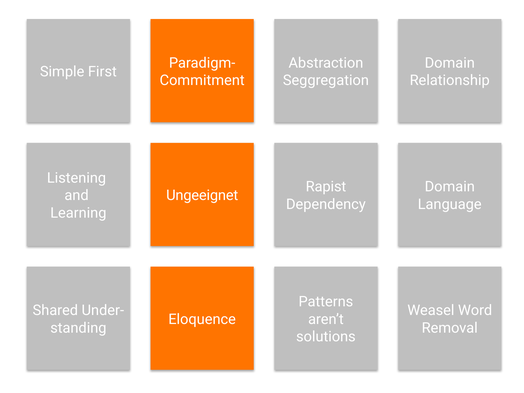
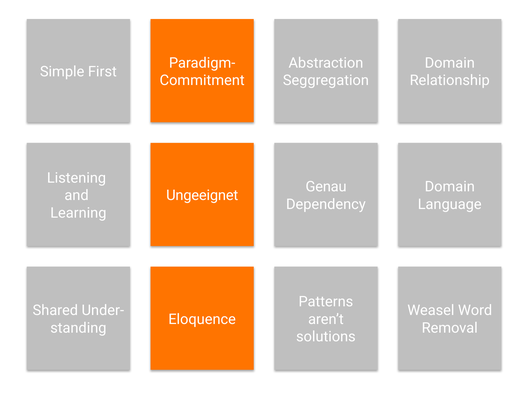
Rapist: Rapist -> Genau
